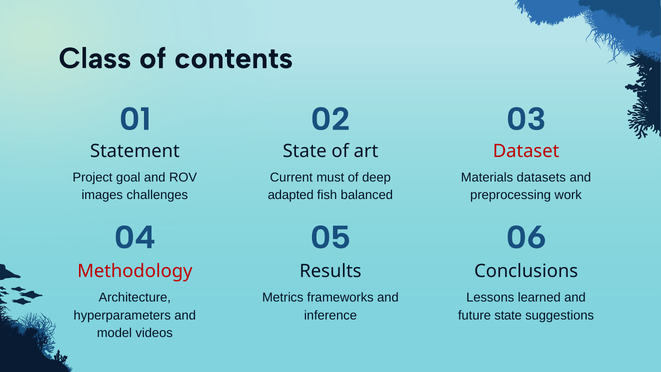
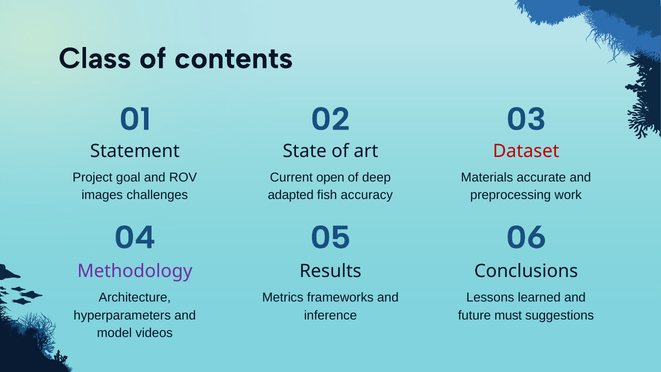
must: must -> open
datasets: datasets -> accurate
balanced: balanced -> accuracy
Methodology colour: red -> purple
future state: state -> must
